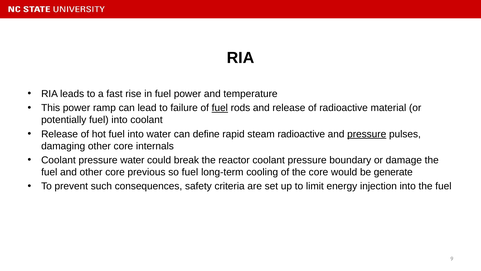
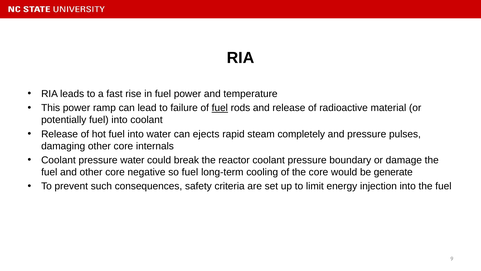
define: define -> ejects
steam radioactive: radioactive -> completely
pressure at (367, 134) underline: present -> none
previous: previous -> negative
